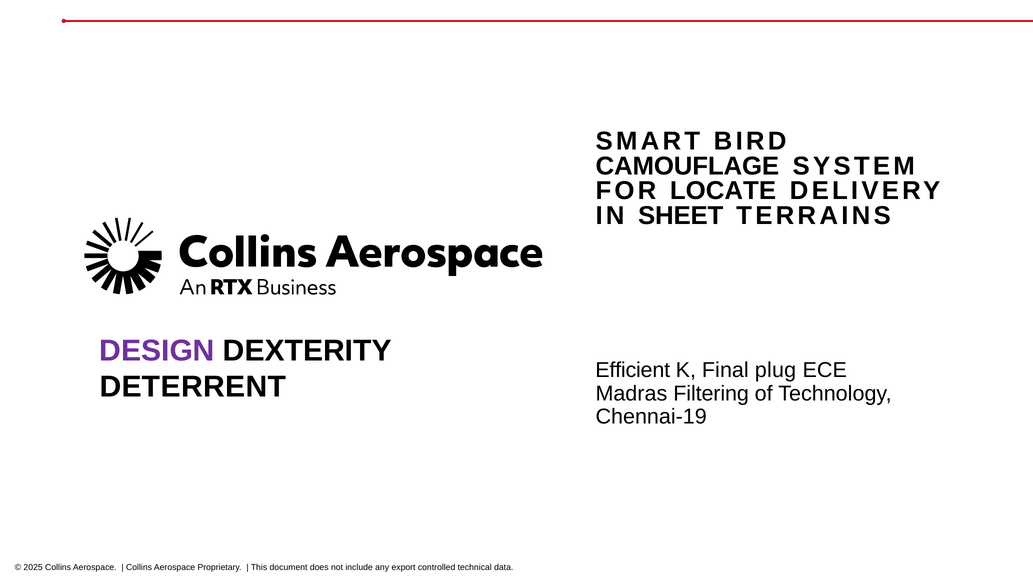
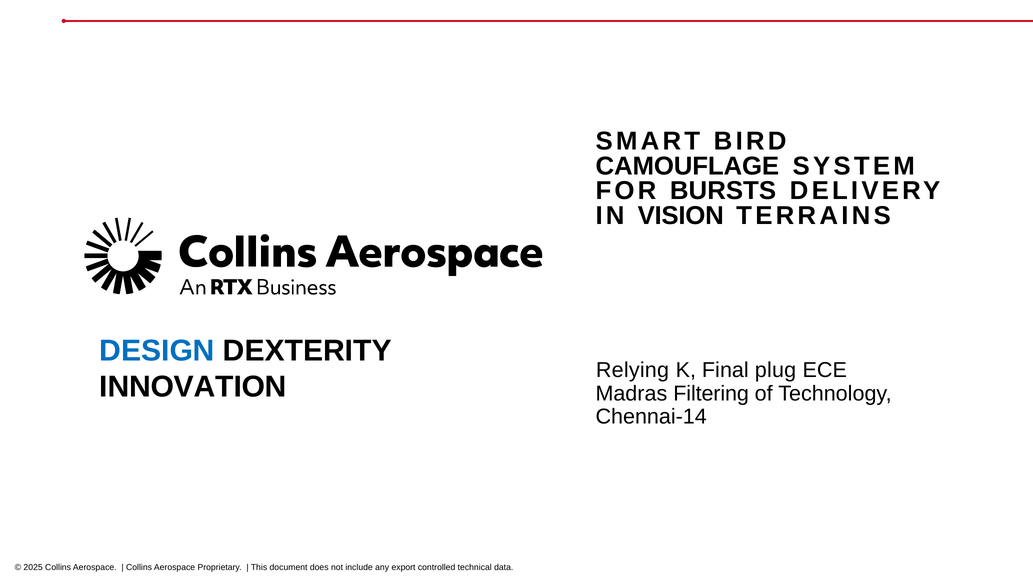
LOCATE: LOCATE -> BURSTS
SHEET: SHEET -> VISION
DESIGN colour: purple -> blue
Efficient: Efficient -> Relying
DETERRENT: DETERRENT -> INNOVATION
Chennai-19: Chennai-19 -> Chennai-14
